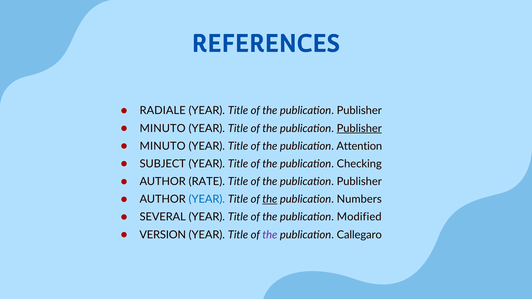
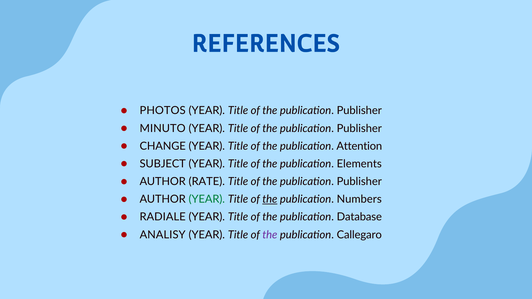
RADIALE: RADIALE -> PHOTOS
Publisher at (359, 128) underline: present -> none
MINUTO at (163, 146): MINUTO -> CHANGE
Checking: Checking -> Elements
YEAR at (207, 199) colour: blue -> green
SEVERAL: SEVERAL -> RADIALE
Modified: Modified -> Database
VERSION: VERSION -> ANALISY
